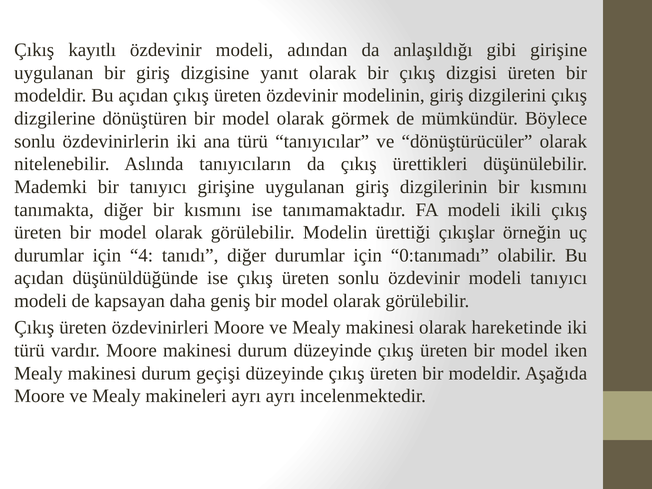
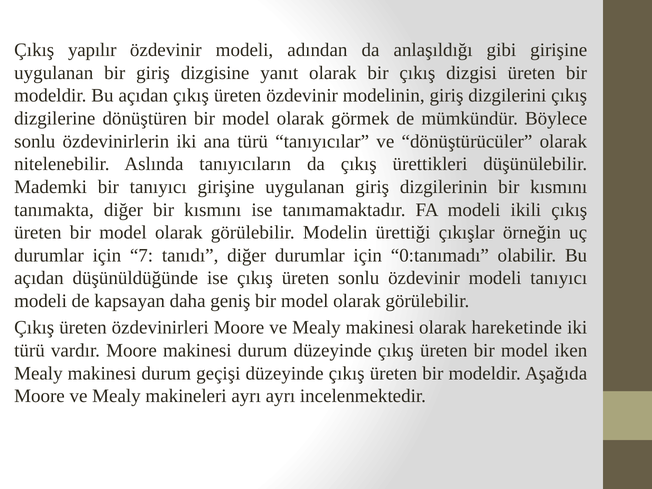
kayıtlı: kayıtlı -> yapılır
4: 4 -> 7
